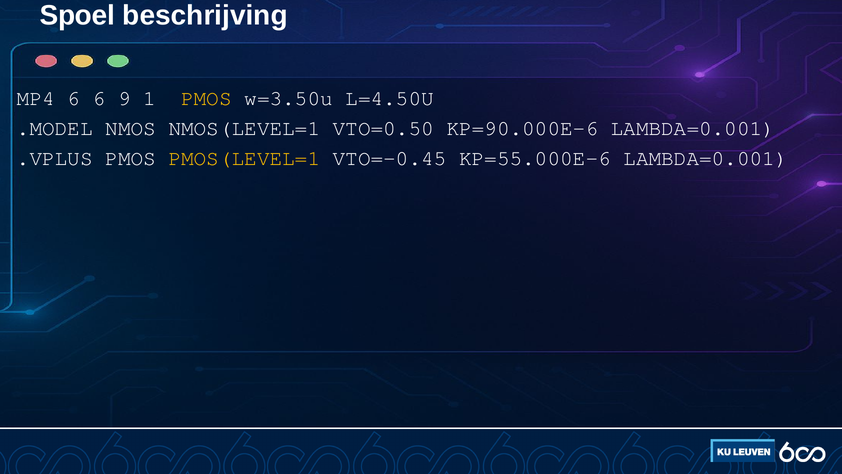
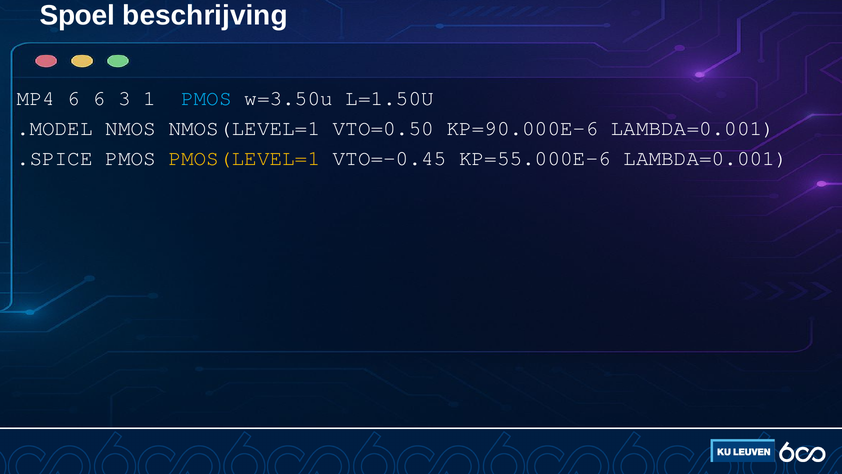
9: 9 -> 3
PMOS at (206, 98) colour: yellow -> light blue
L=4.50U: L=4.50U -> L=1.50U
.VPLUS: .VPLUS -> .SPICE
